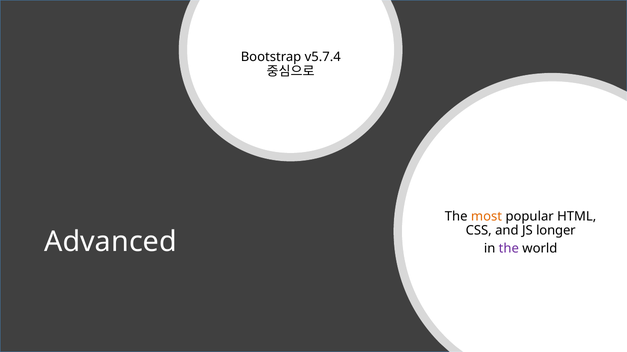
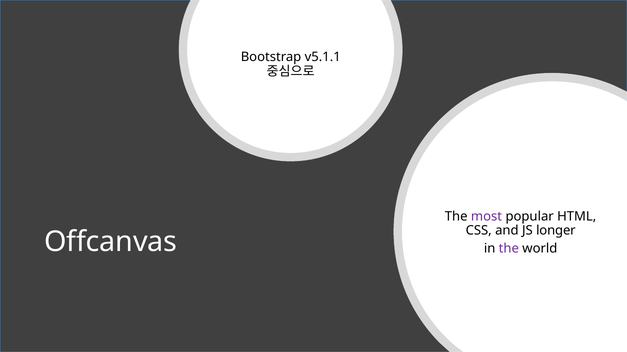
v5.7.4: v5.7.4 -> v5.1.1
most colour: orange -> purple
Advanced: Advanced -> Offcanvas
